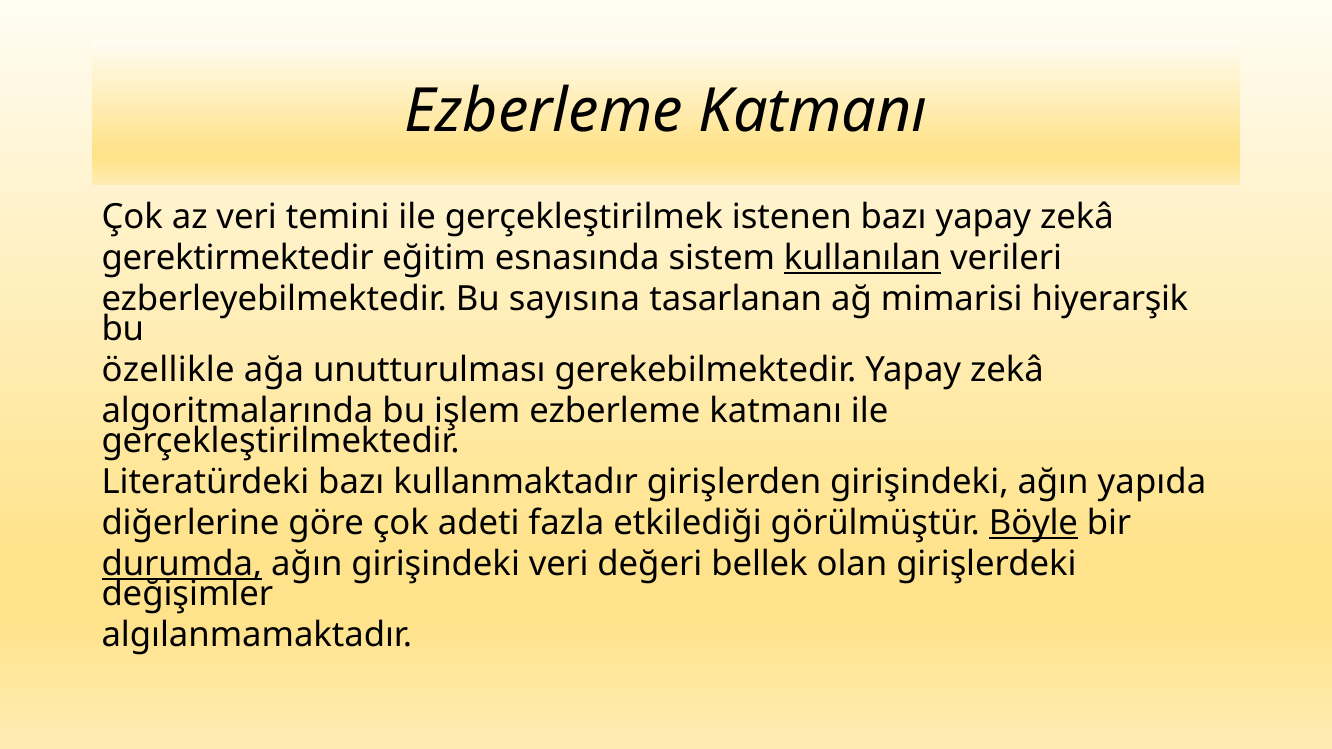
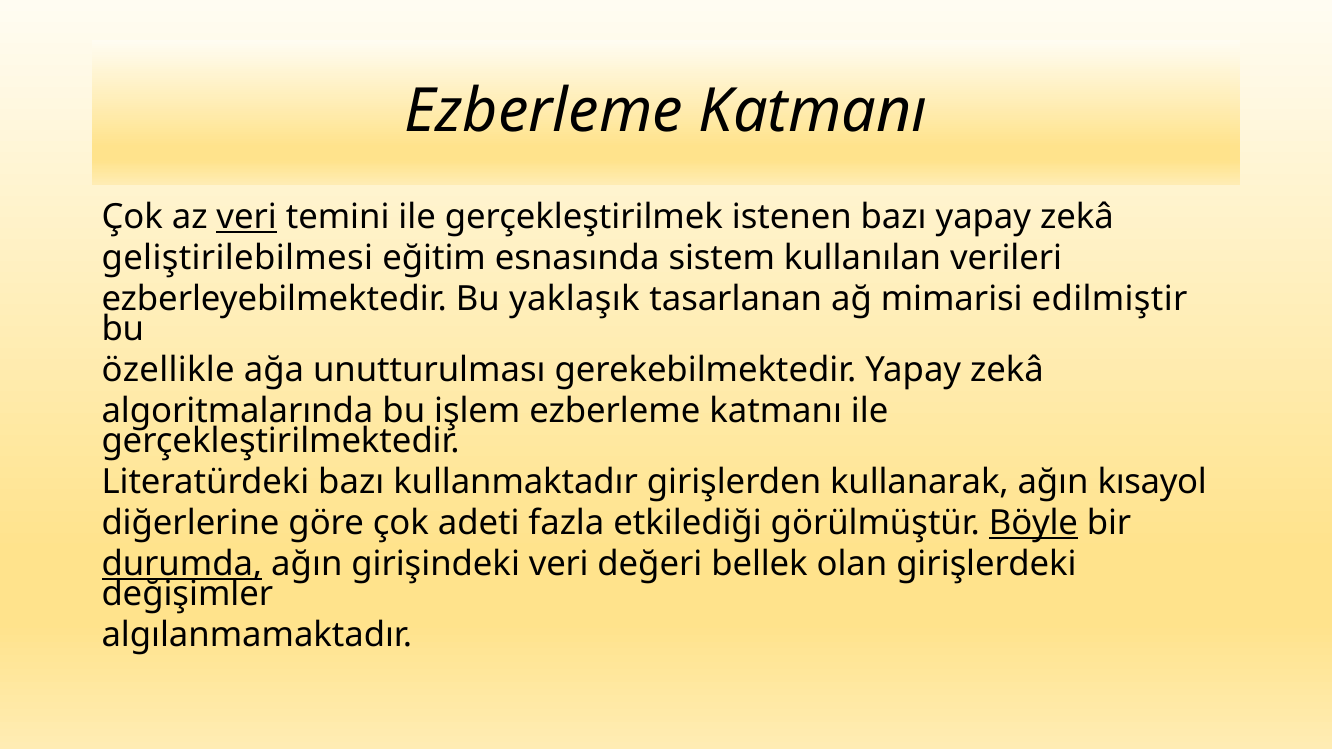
veri at (247, 217) underline: none -> present
gerektirmektedir: gerektirmektedir -> geliştirilebilmesi
kullanılan underline: present -> none
sayısına: sayısına -> yaklaşık
hiyerarşik: hiyerarşik -> edilmiştir
girişlerden girişindeki: girişindeki -> kullanarak
yapıda: yapıda -> kısayol
